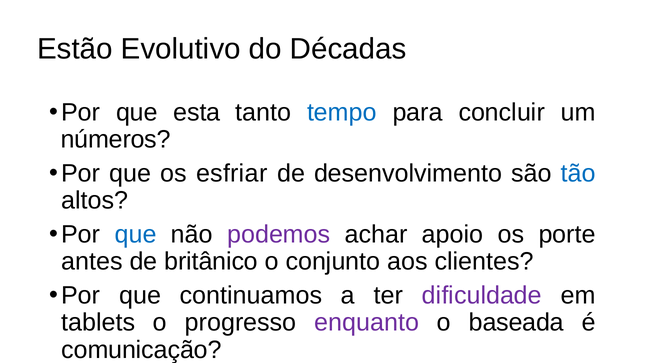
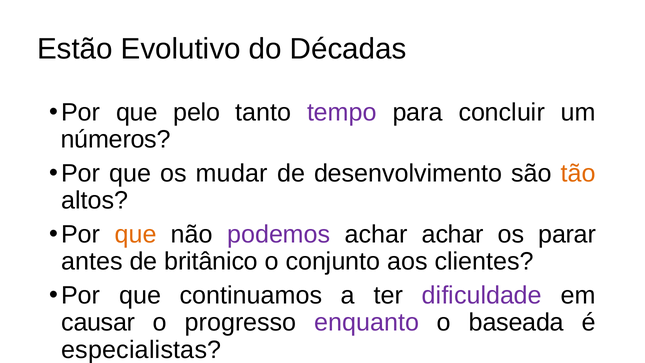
esta: esta -> pelo
tempo colour: blue -> purple
esfriar: esfriar -> mudar
tão colour: blue -> orange
que at (136, 234) colour: blue -> orange
achar apoio: apoio -> achar
porte: porte -> parar
tablets: tablets -> causar
comunicação: comunicação -> especialistas
